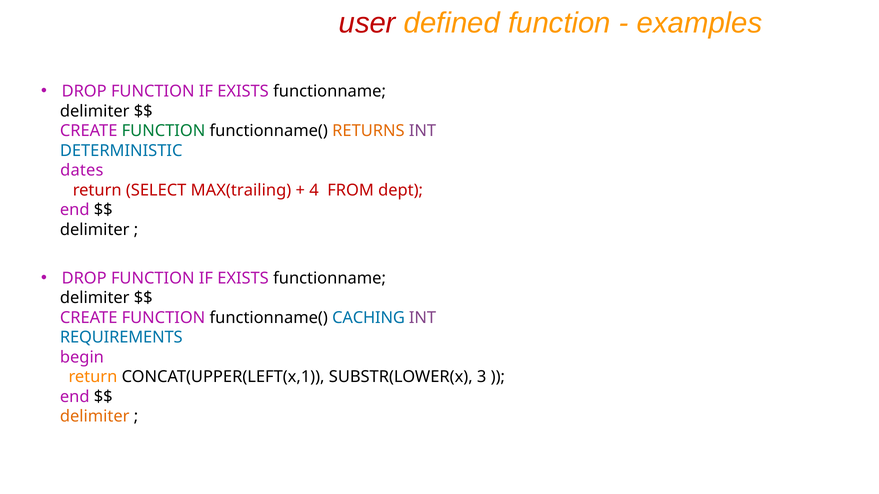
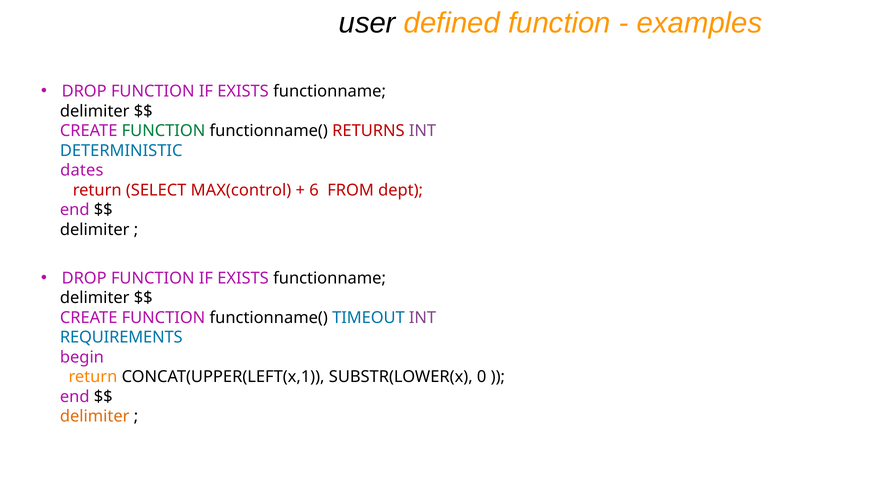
user colour: red -> black
RETURNS colour: orange -> red
MAX(trailing: MAX(trailing -> MAX(control
4: 4 -> 6
CACHING: CACHING -> TIMEOUT
3: 3 -> 0
